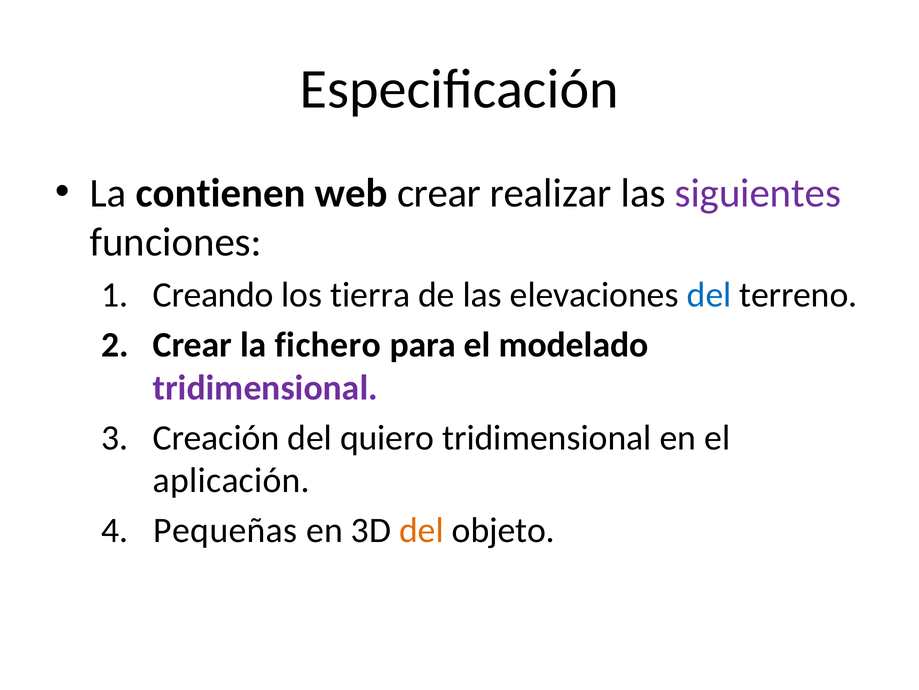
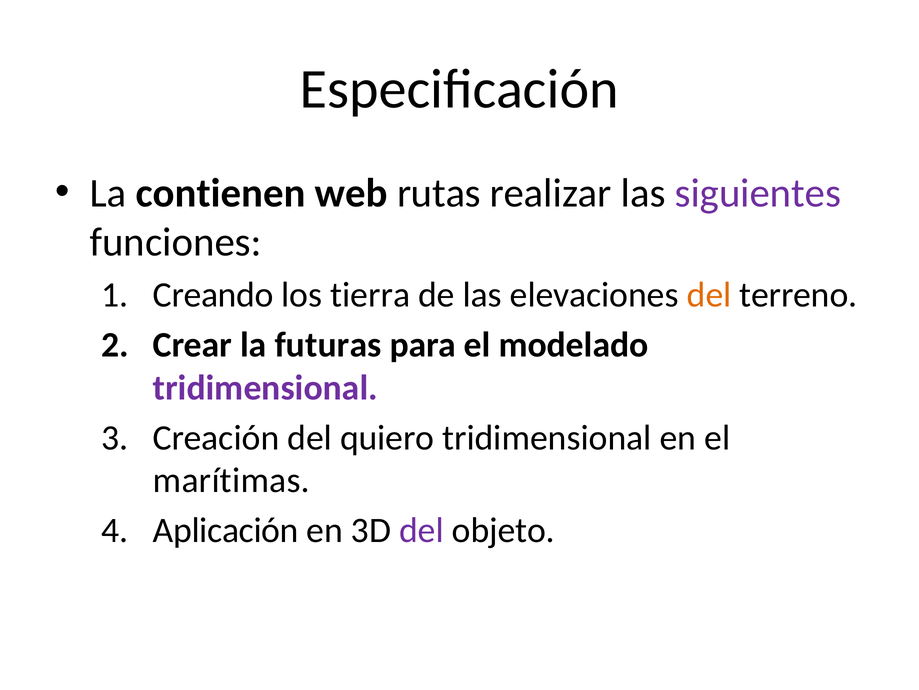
web crear: crear -> rutas
del at (709, 295) colour: blue -> orange
fichero: fichero -> futuras
aplicación: aplicación -> marítimas
Pequeñas: Pequeñas -> Aplicación
del at (421, 530) colour: orange -> purple
